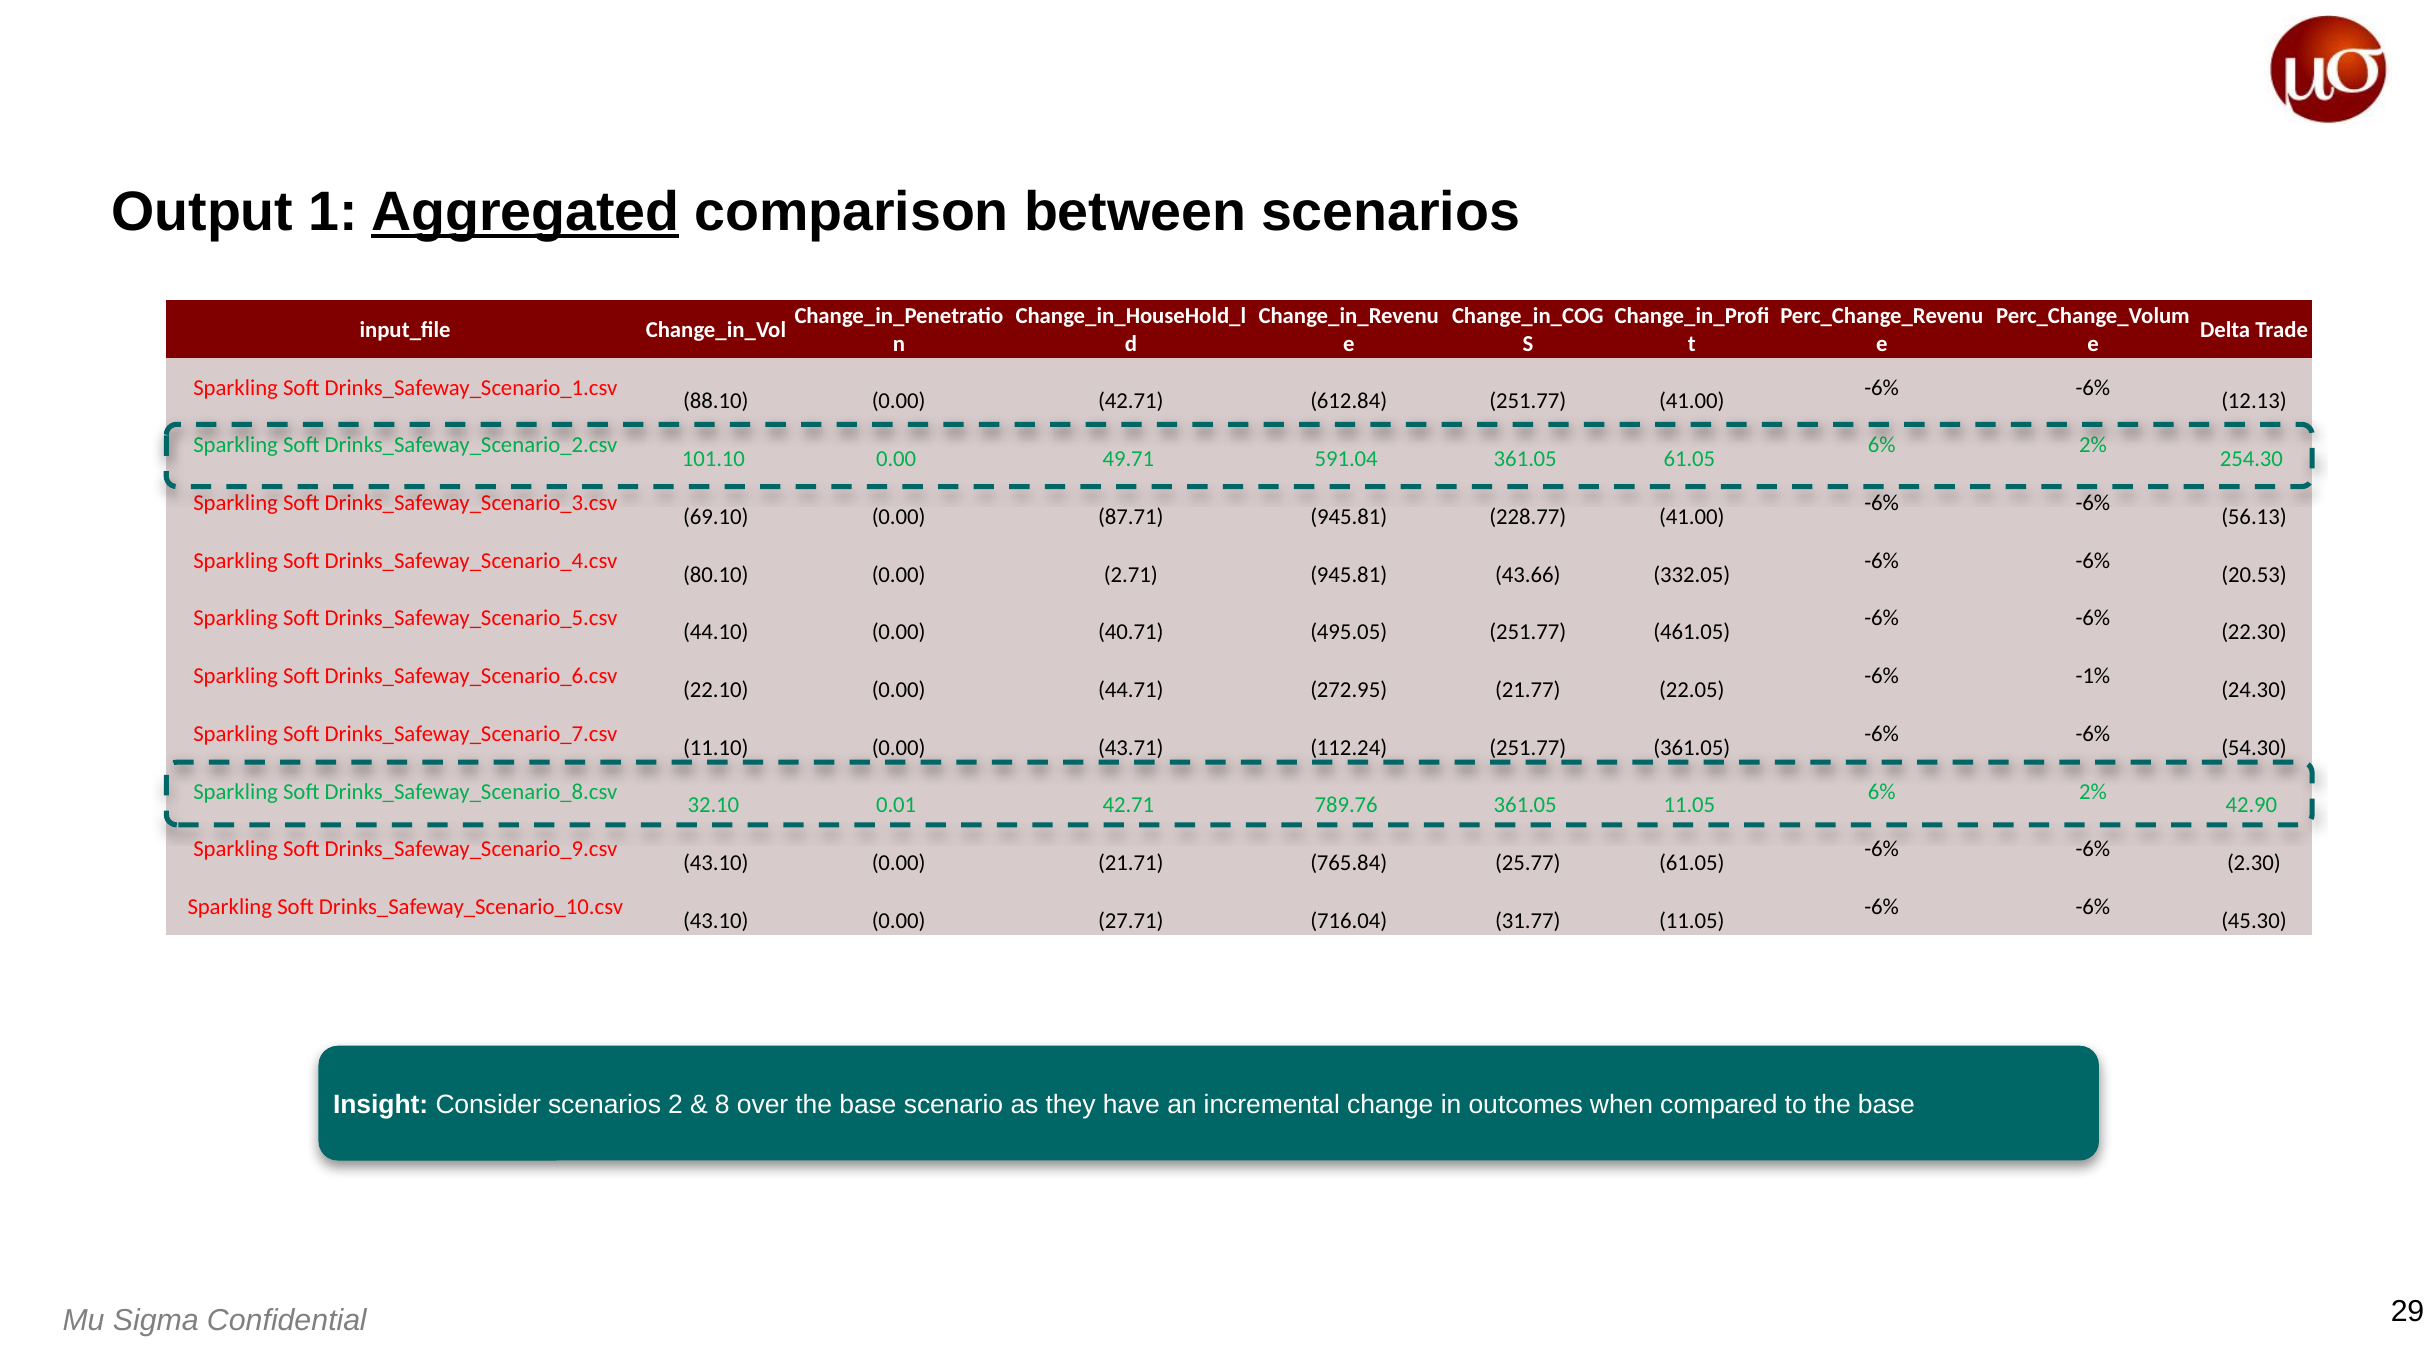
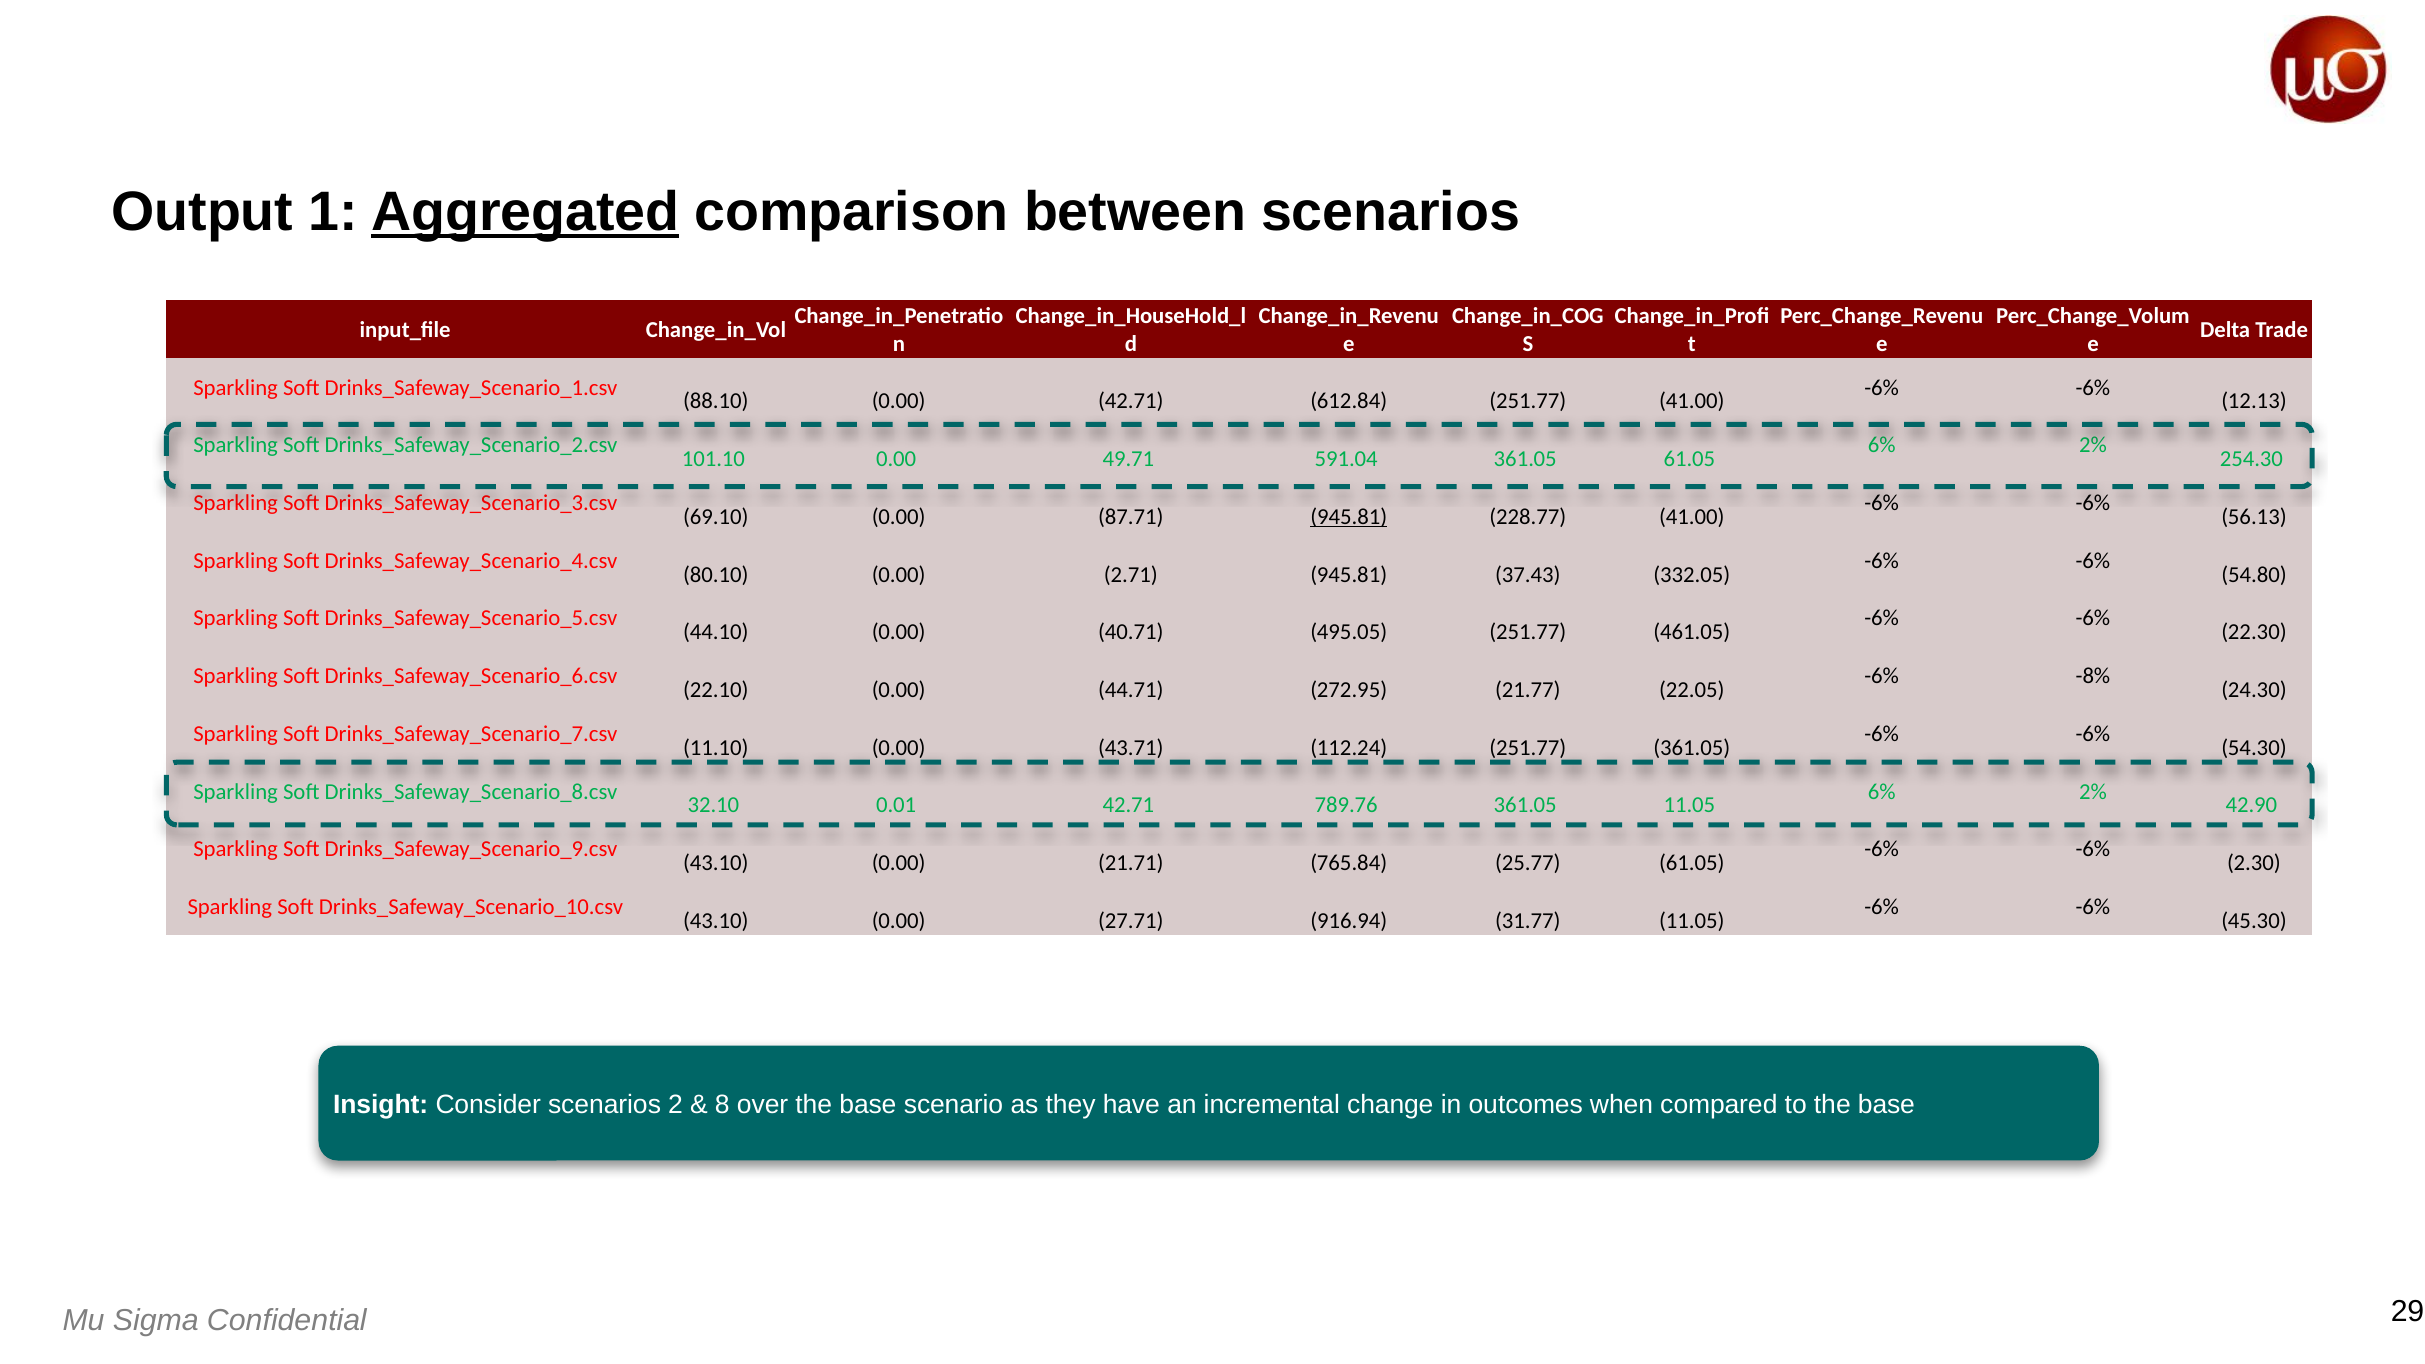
945.81 at (1349, 517) underline: none -> present
43.66: 43.66 -> 37.43
20.53: 20.53 -> 54.80
-1%: -1% -> -8%
716.04: 716.04 -> 916.94
